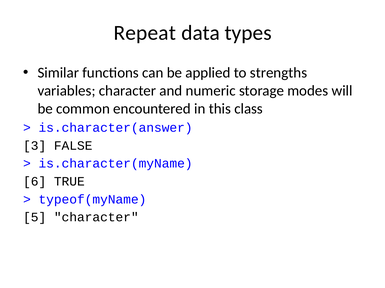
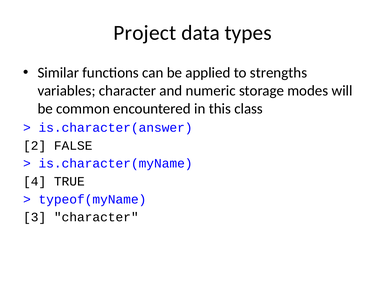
Repeat: Repeat -> Project
3: 3 -> 2
6: 6 -> 4
5: 5 -> 3
